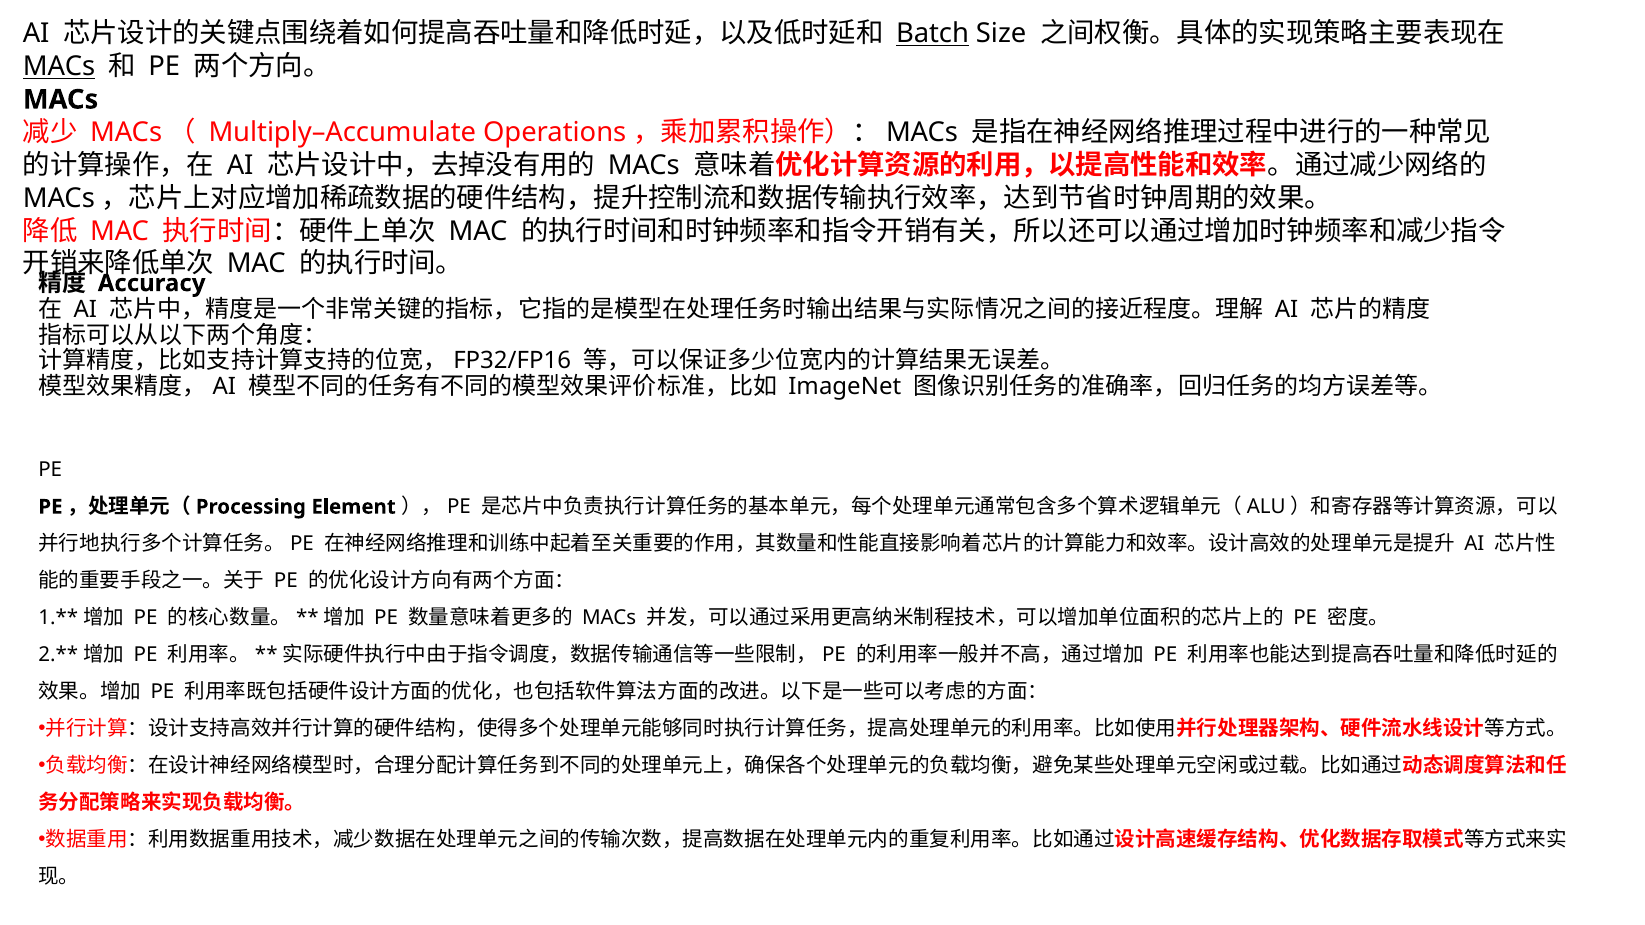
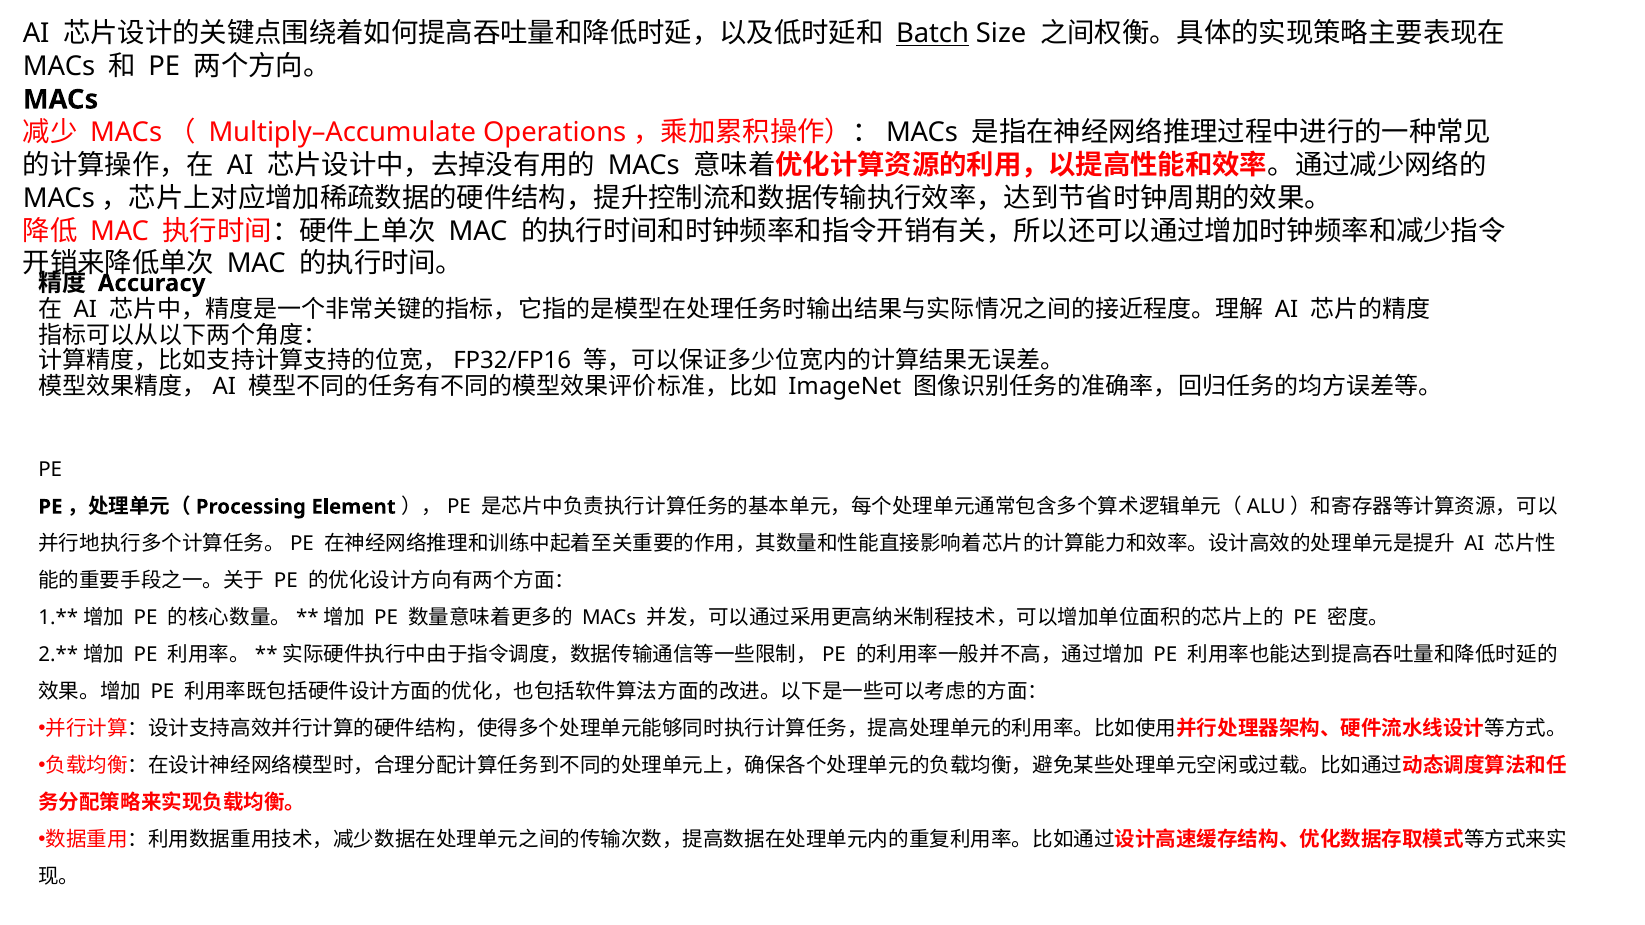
MACs at (59, 67) underline: present -> none
